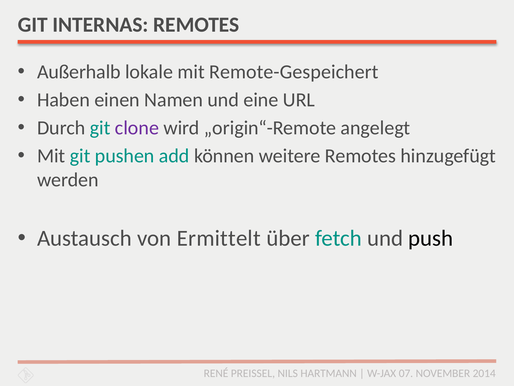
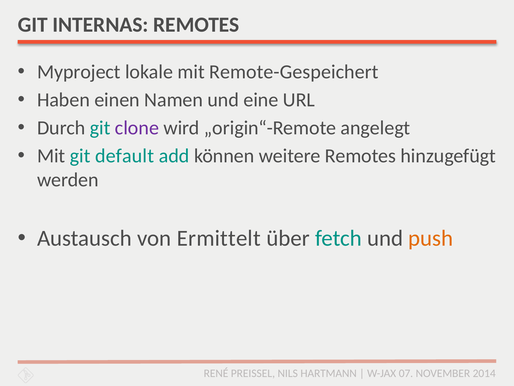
Außerhalb: Außerhalb -> Myproject
pushen: pushen -> default
push colour: black -> orange
